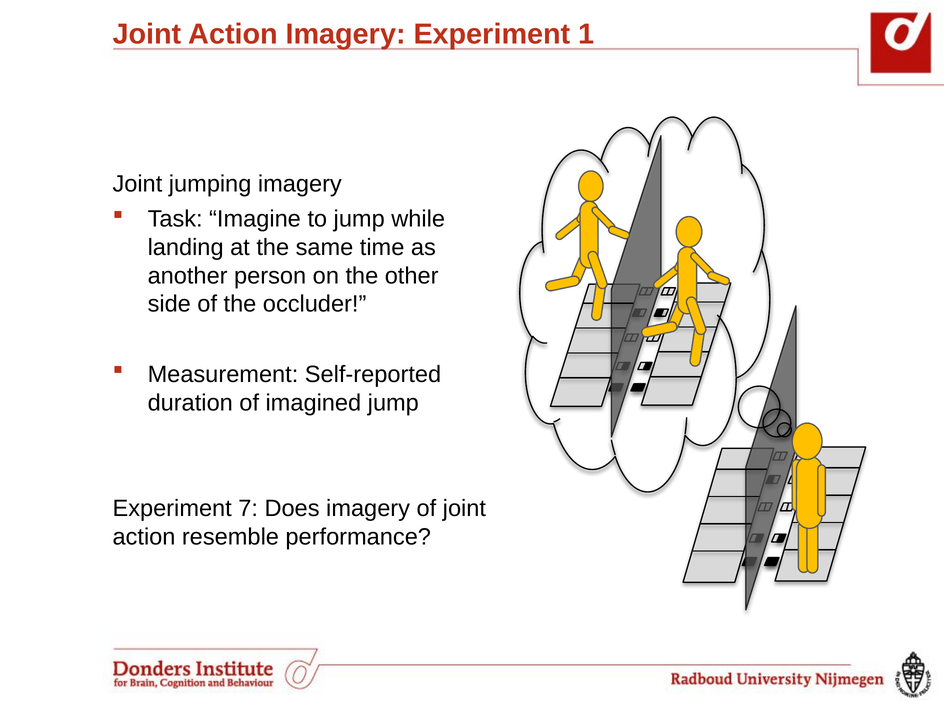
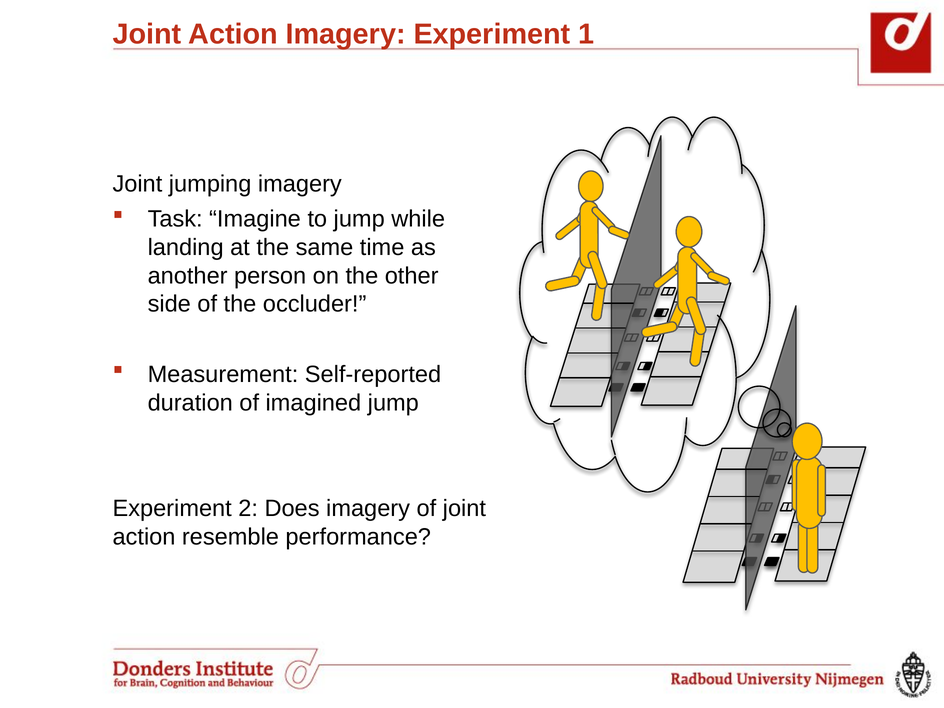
7: 7 -> 2
